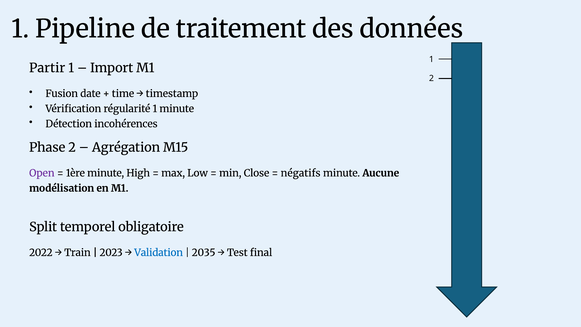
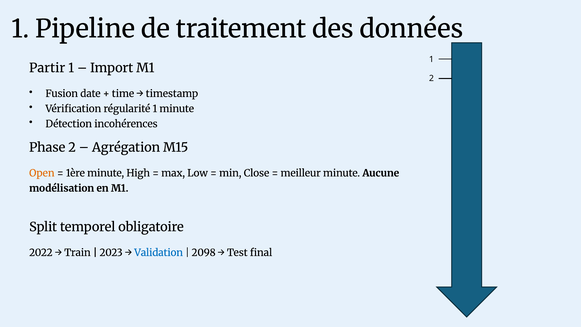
Open colour: purple -> orange
négatifs: négatifs -> meilleur
2035: 2035 -> 2098
